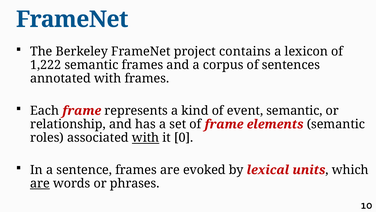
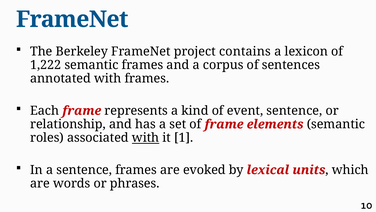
event semantic: semantic -> sentence
0: 0 -> 1
are at (40, 183) underline: present -> none
